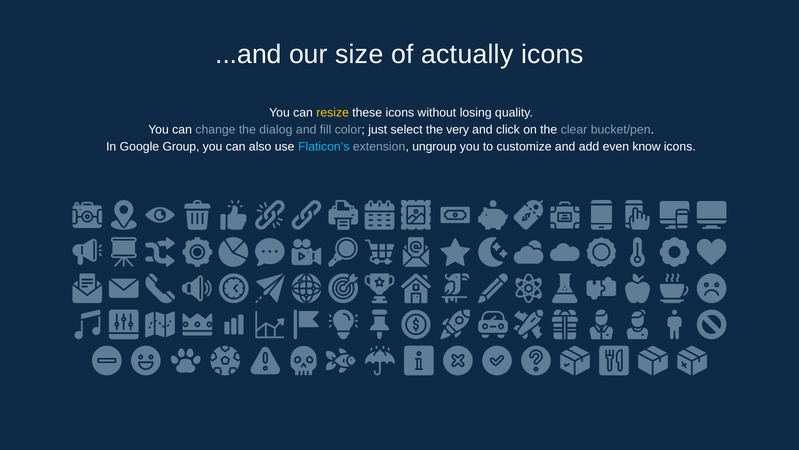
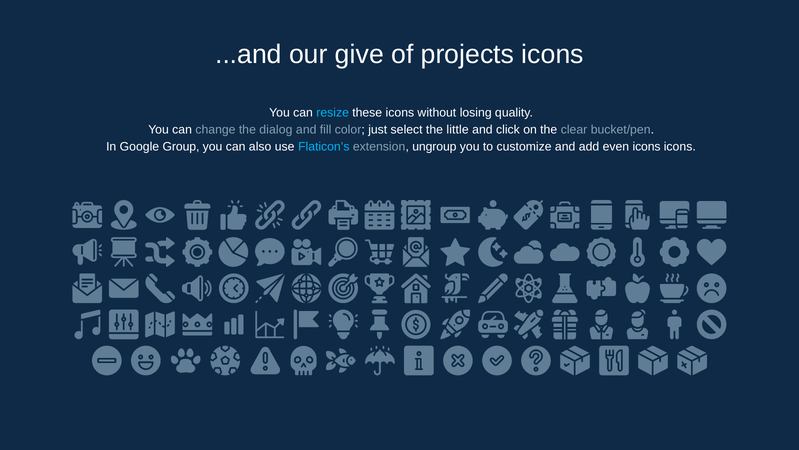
size: size -> give
actually: actually -> projects
resize colour: yellow -> light blue
very: very -> little
even know: know -> icons
